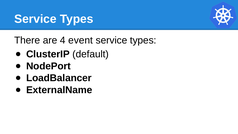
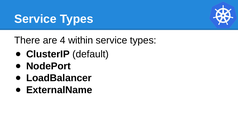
event: event -> within
